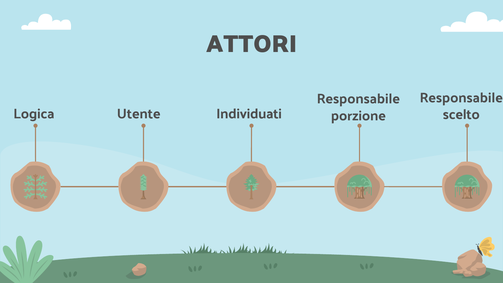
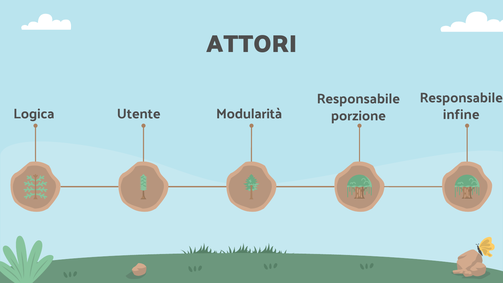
Individuati: Individuati -> Modularità
scelto: scelto -> infine
